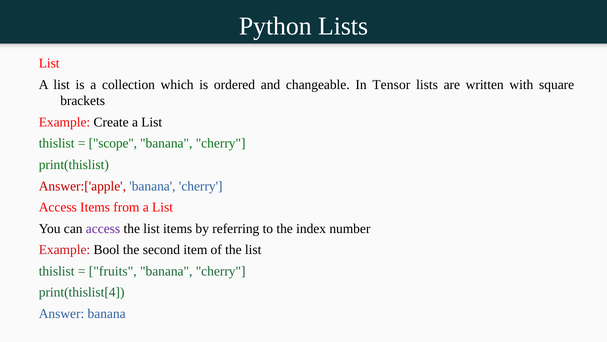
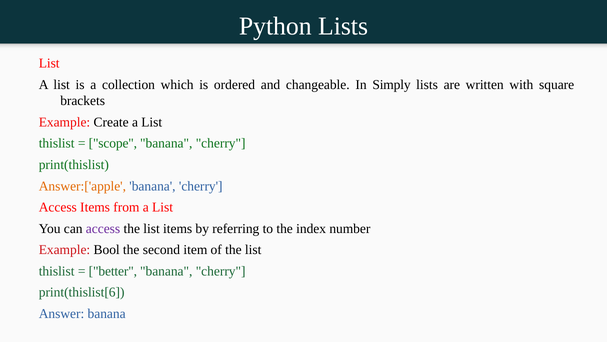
Tensor: Tensor -> Simply
Answer:['apple colour: red -> orange
fruits: fruits -> better
print(thislist[4: print(thislist[4 -> print(thislist[6
